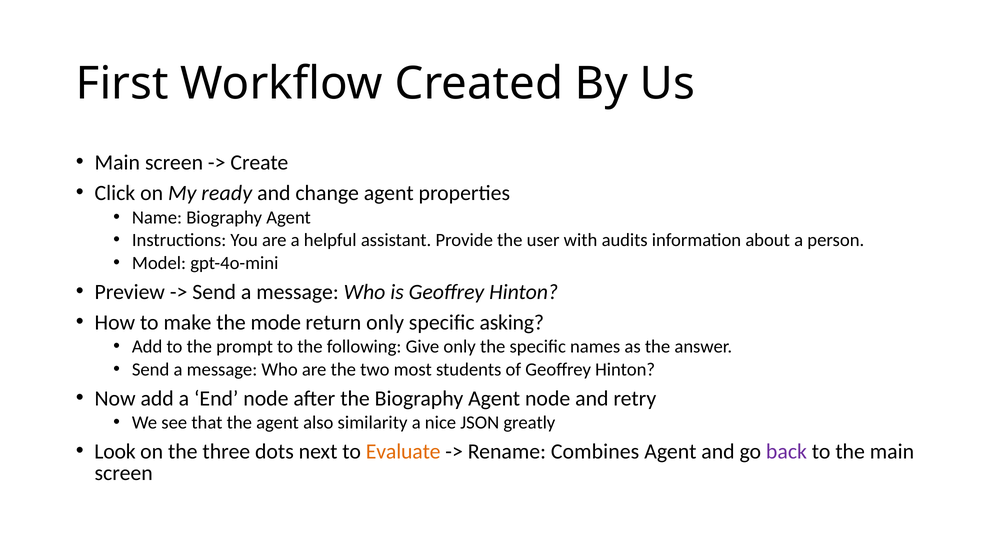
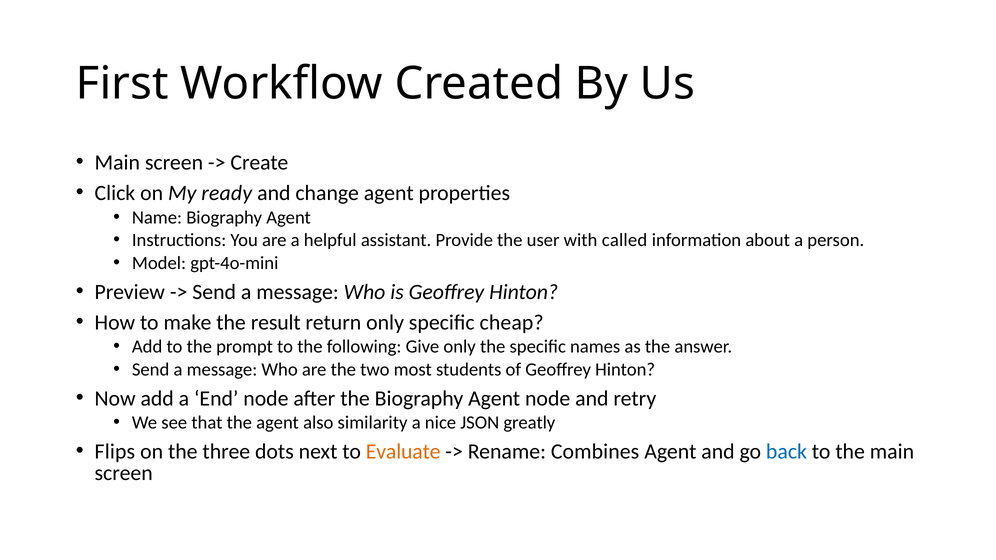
audits: audits -> called
mode: mode -> result
asking: asking -> cheap
Look: Look -> Flips
back colour: purple -> blue
